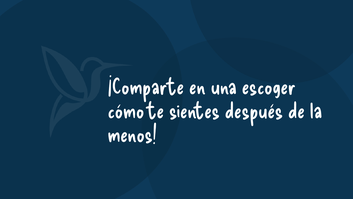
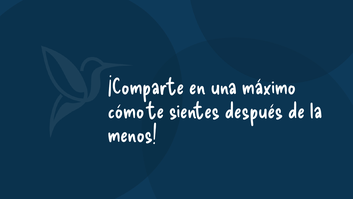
escoger: escoger -> máximo
